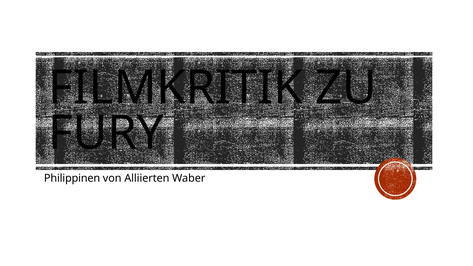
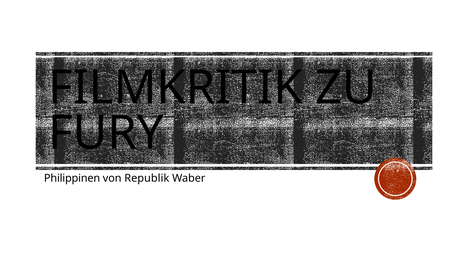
Alliierten: Alliierten -> Republik
